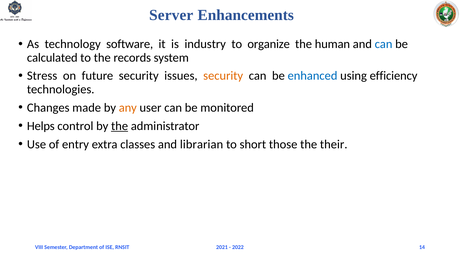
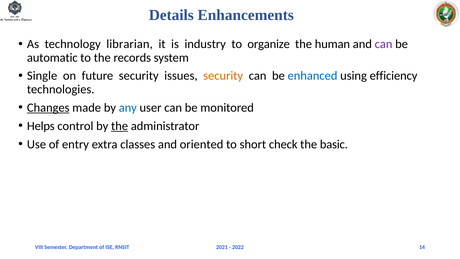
Server: Server -> Details
software: software -> librarian
can at (384, 44) colour: blue -> purple
calculated: calculated -> automatic
Stress: Stress -> Single
Changes underline: none -> present
any colour: orange -> blue
librarian: librarian -> oriented
those: those -> check
their: their -> basic
